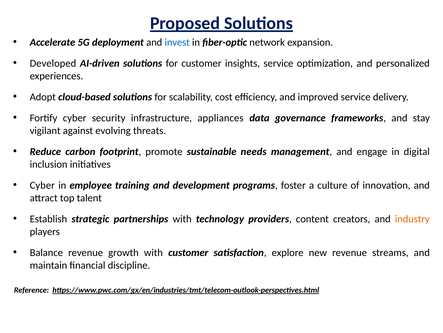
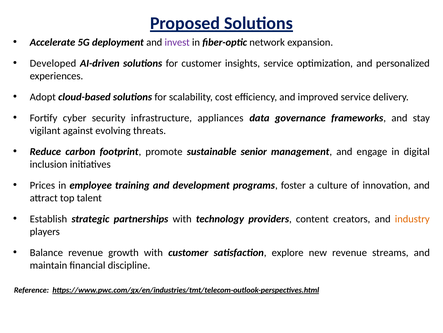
invest colour: blue -> purple
needs: needs -> senior
Cyber at (42, 185): Cyber -> Prices
